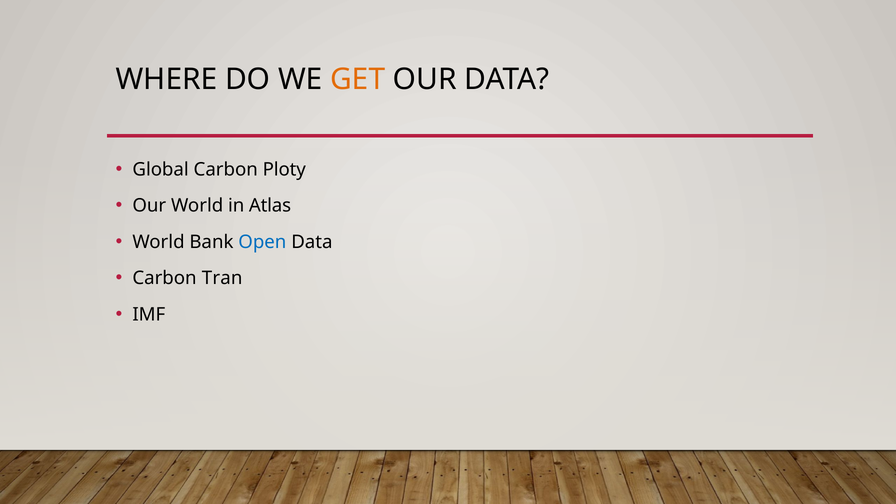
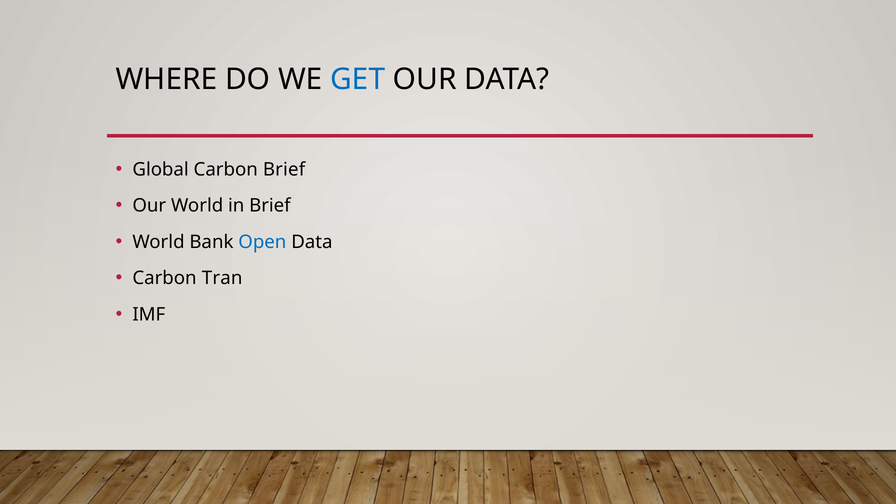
GET colour: orange -> blue
Carbon Ploty: Ploty -> Brief
in Atlas: Atlas -> Brief
